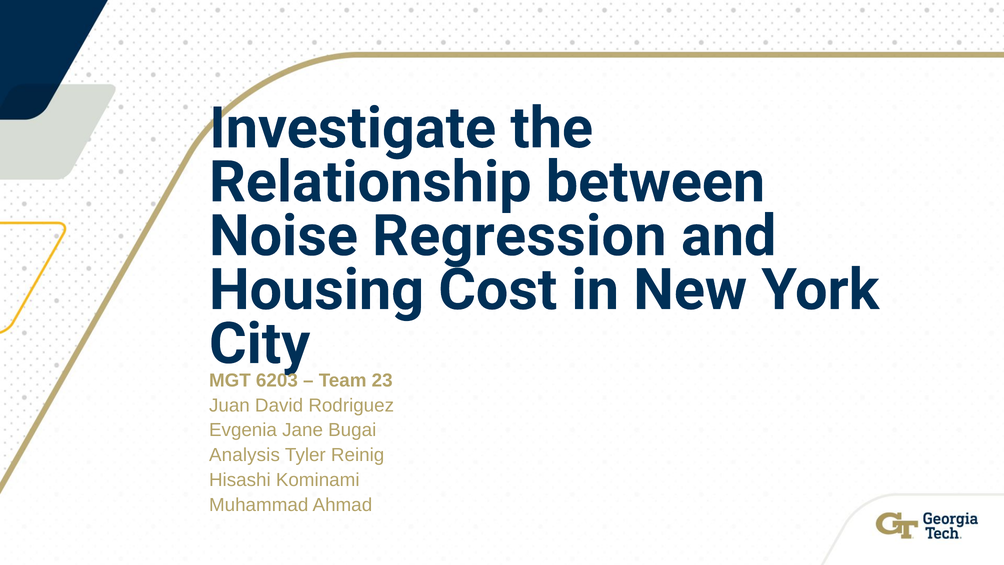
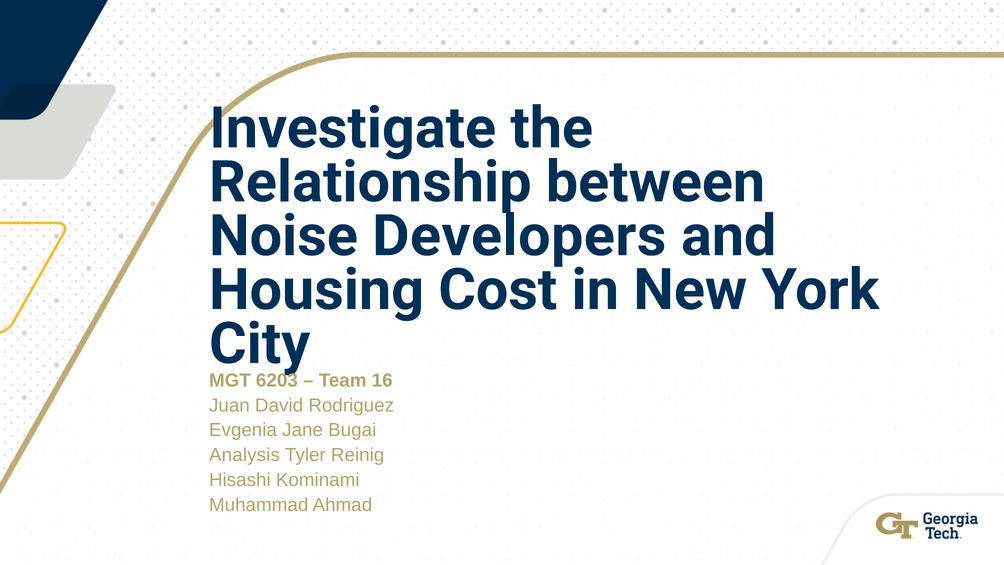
Regression: Regression -> Developers
23: 23 -> 16
